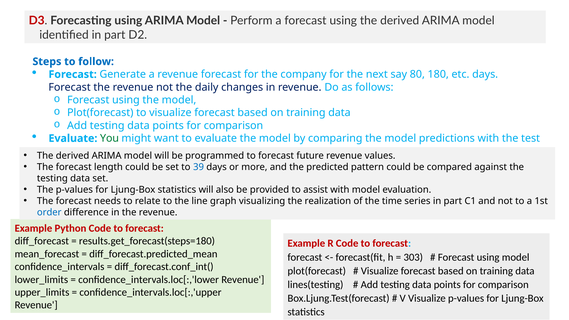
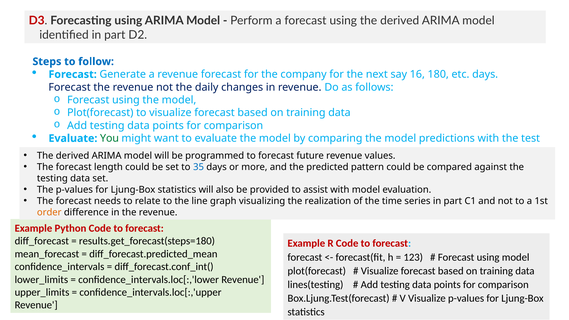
80: 80 -> 16
39: 39 -> 35
order colour: blue -> orange
303: 303 -> 123
